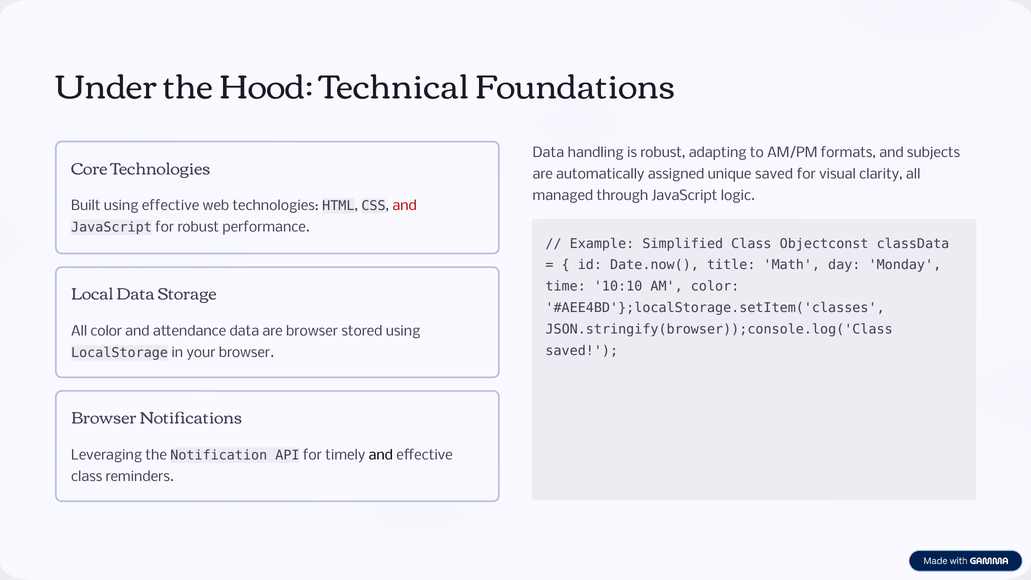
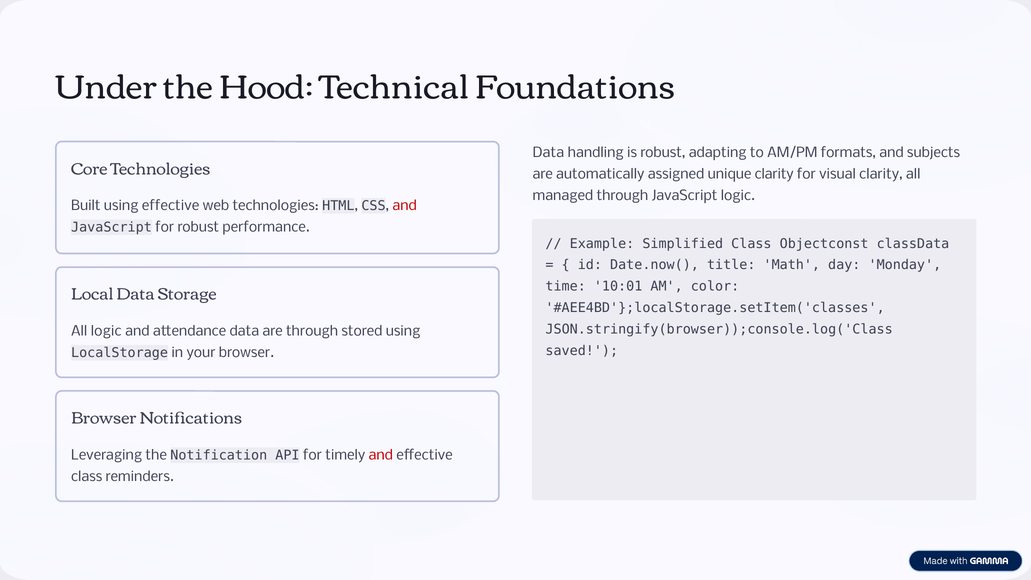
unique saved: saved -> clarity
10:10: 10:10 -> 10:01
All color: color -> logic
are browser: browser -> through
and at (381, 455) colour: black -> red
